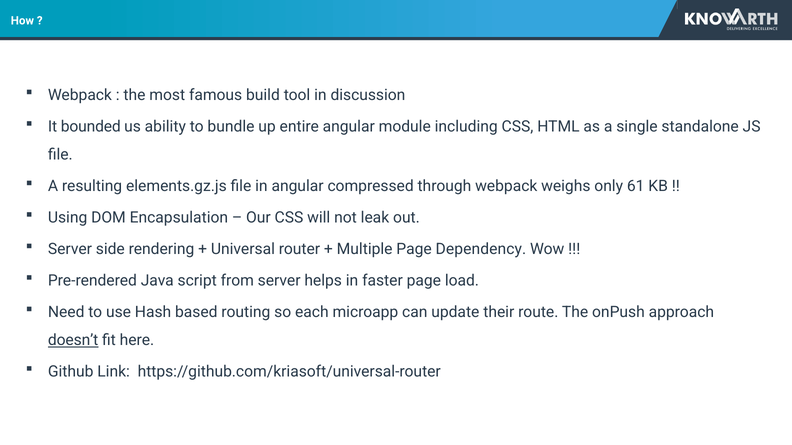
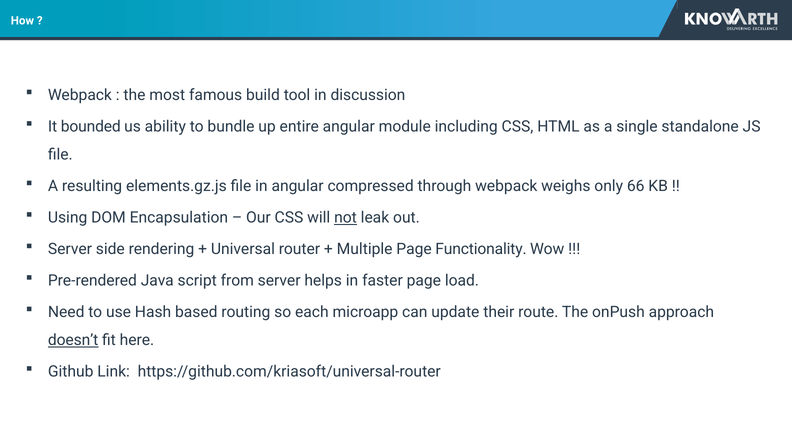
61: 61 -> 66
not underline: none -> present
Dependency: Dependency -> Functionality
